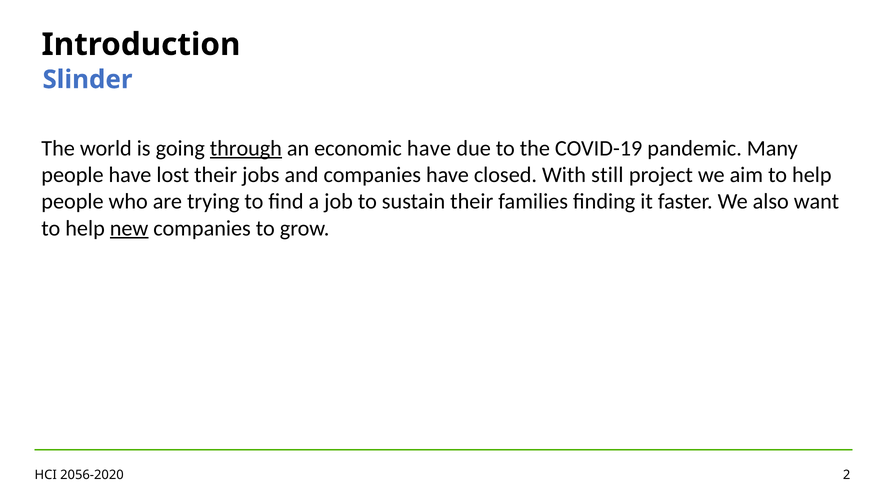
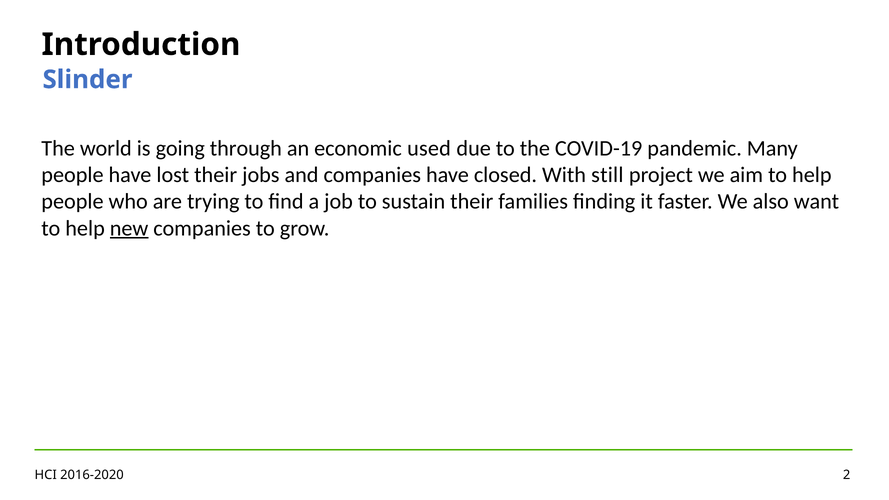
through underline: present -> none
economic have: have -> used
2056-2020: 2056-2020 -> 2016-2020
